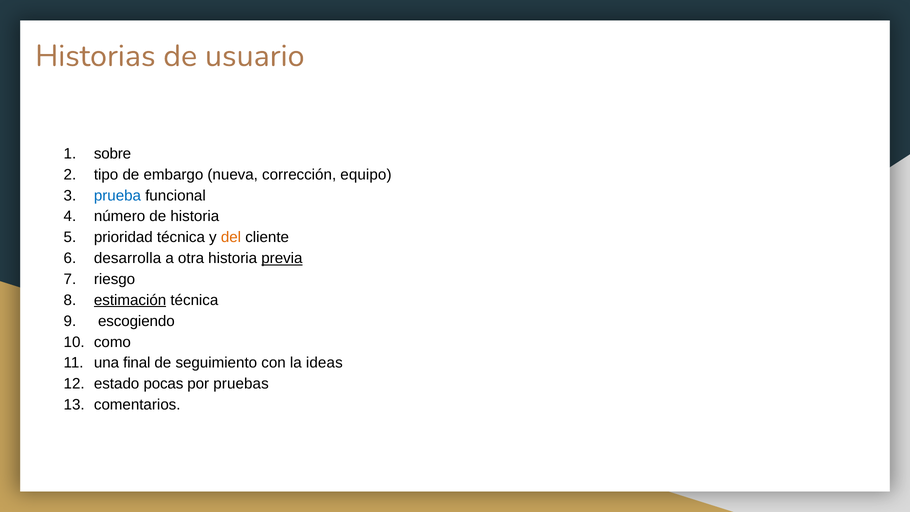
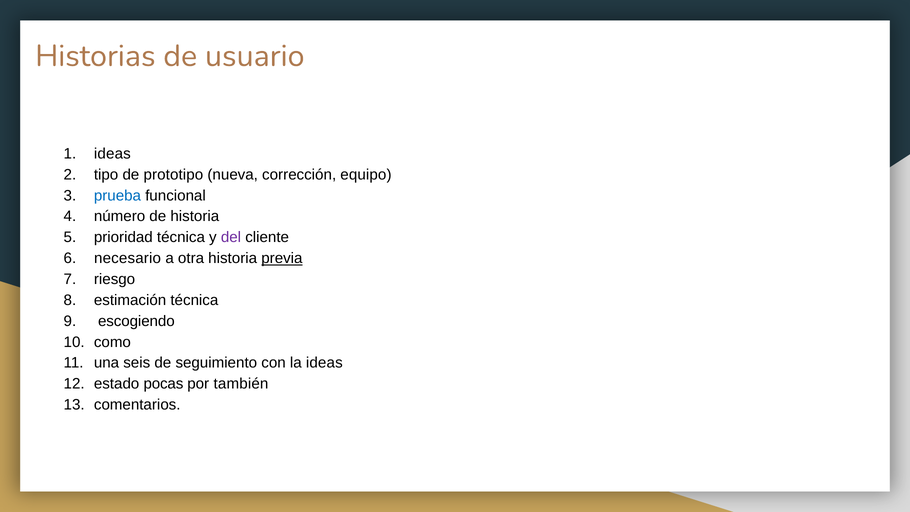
sobre at (113, 154): sobre -> ideas
embargo: embargo -> prototipo
del colour: orange -> purple
desarrolla: desarrolla -> necesario
estimación underline: present -> none
final: final -> seis
pruebas: pruebas -> también
